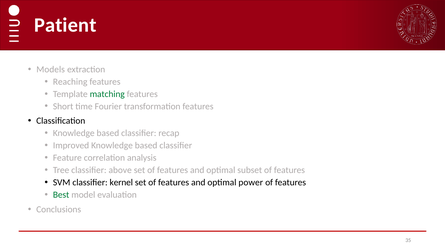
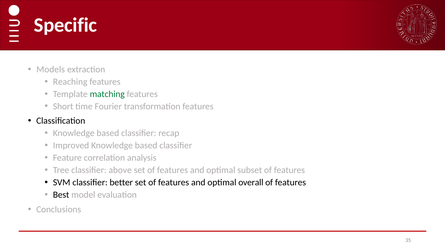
Patient: Patient -> Specific
kernel: kernel -> better
power: power -> overall
Best colour: green -> black
